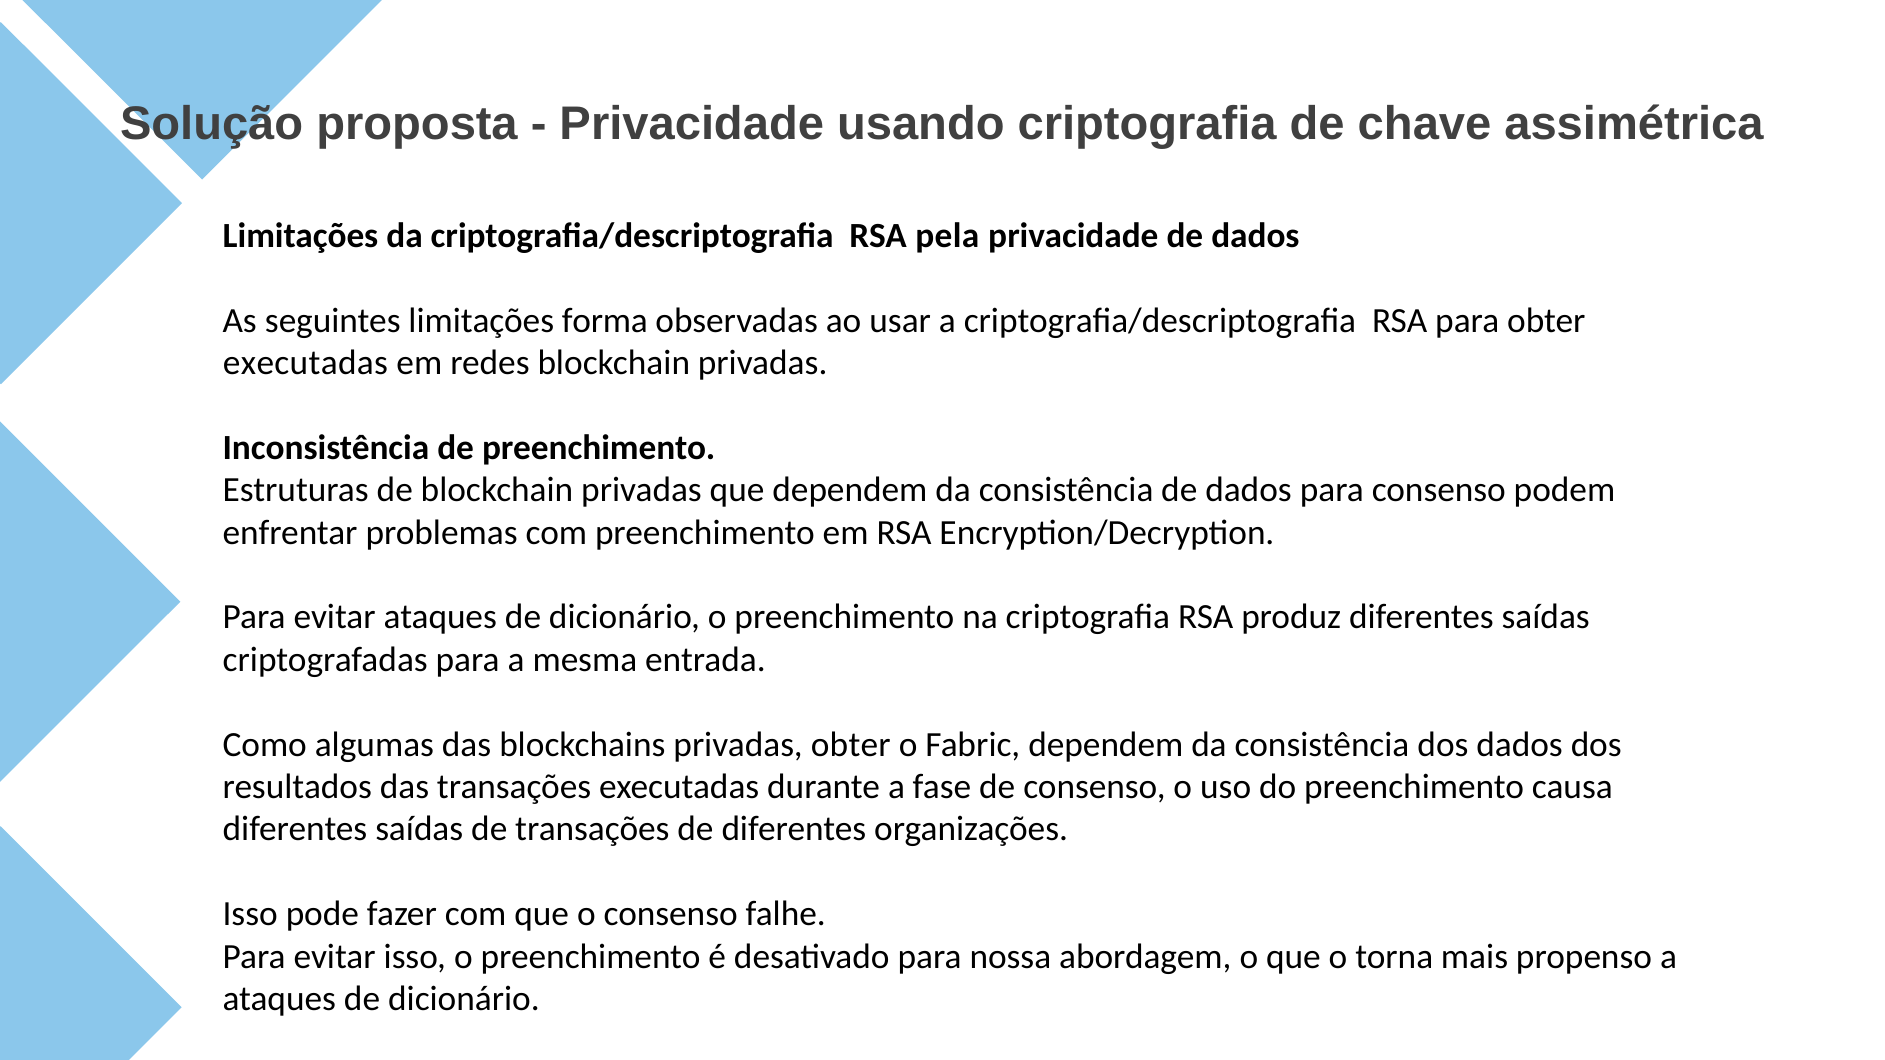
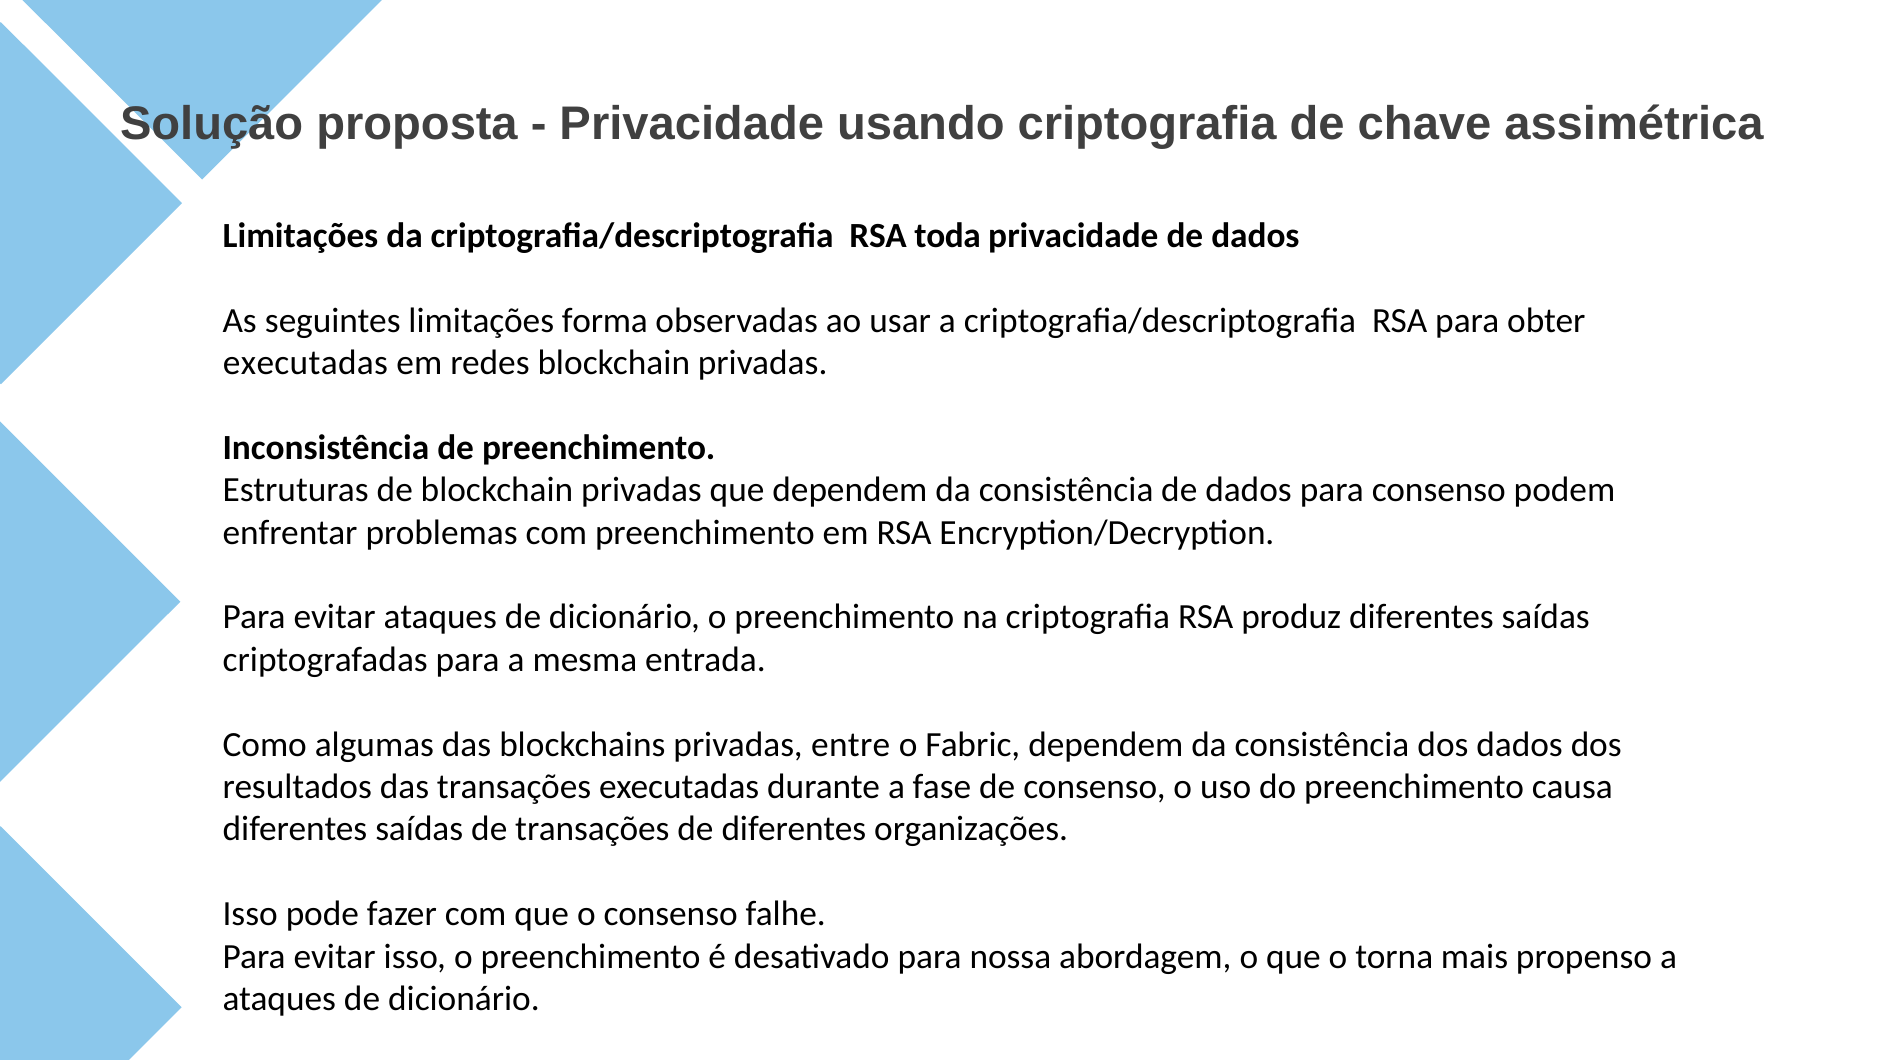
pela: pela -> toda
privadas obter: obter -> entre
